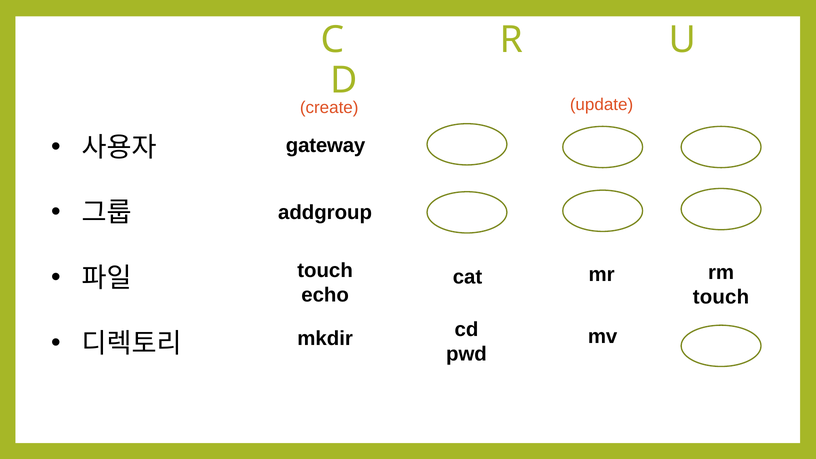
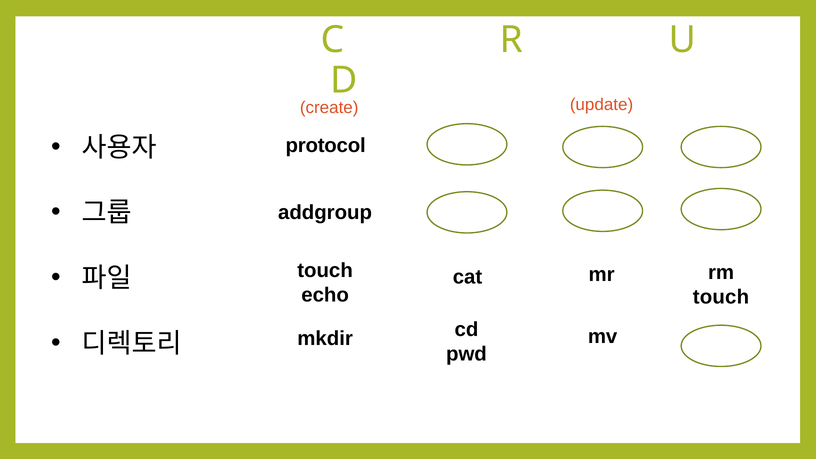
gateway: gateway -> protocol
